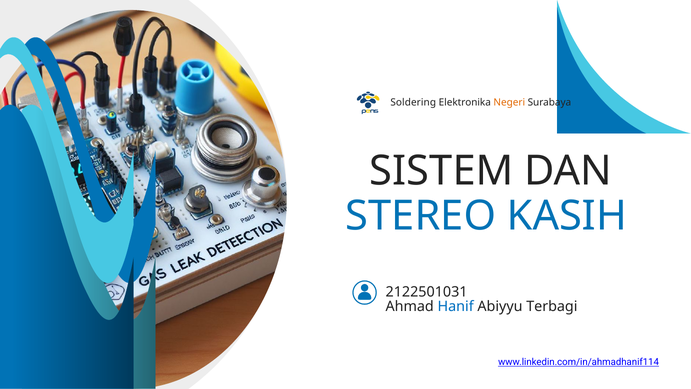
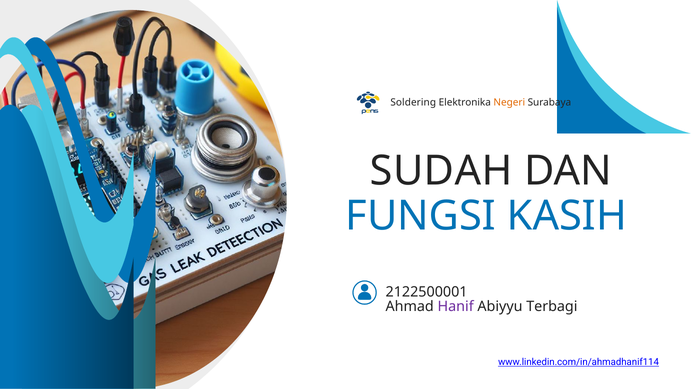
SISTEM: SISTEM -> SUDAH
STEREO: STEREO -> FUNGSI
2122501031: 2122501031 -> 2122500001
Hanif colour: blue -> purple
